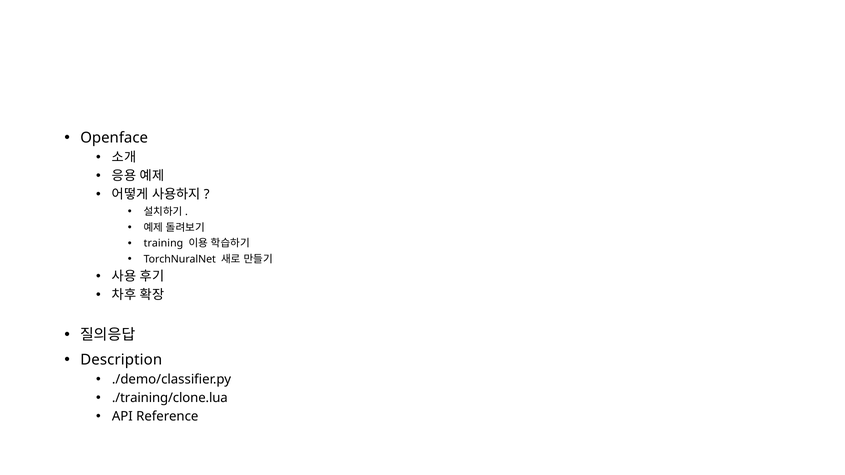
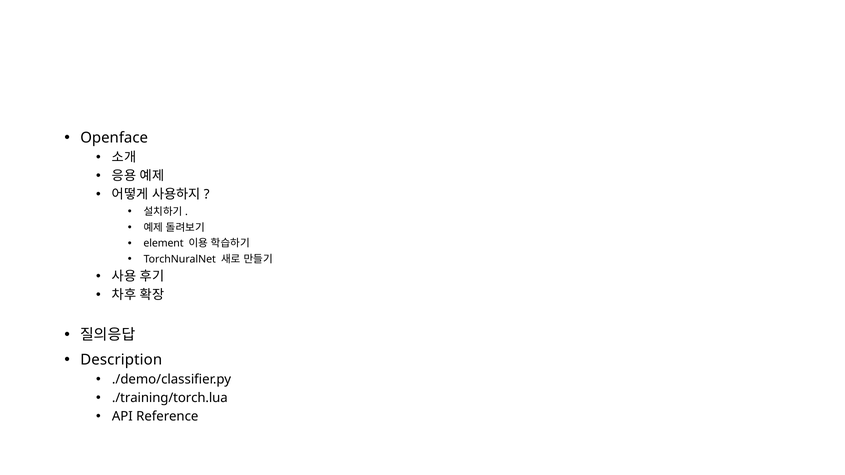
training: training -> element
./training/clone.lua: ./training/clone.lua -> ./training/torch.lua
